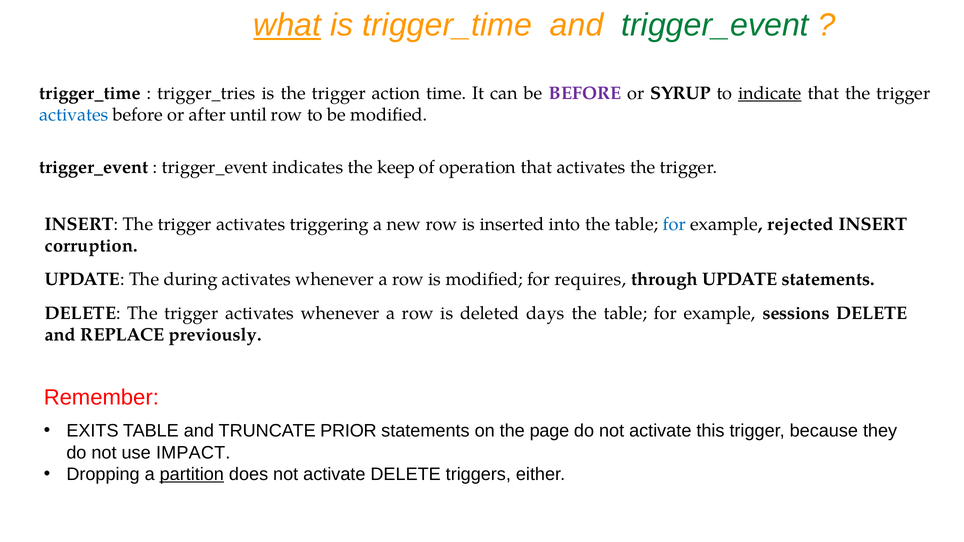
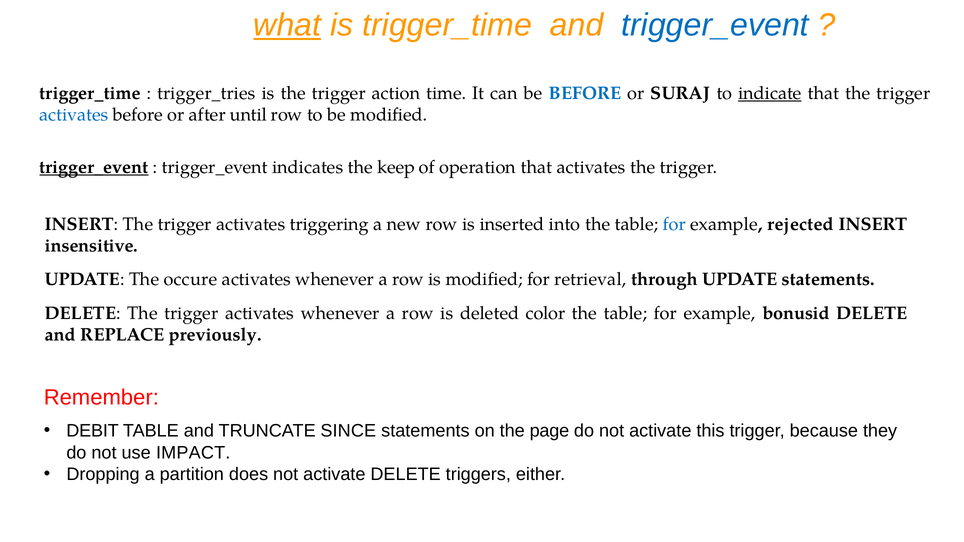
trigger_event at (715, 25) colour: green -> blue
BEFORE at (585, 93) colour: purple -> blue
SYRUP: SYRUP -> SURAJ
trigger_event at (94, 167) underline: none -> present
corruption: corruption -> insensitive
during: during -> occure
requires: requires -> retrieval
days: days -> color
sessions: sessions -> bonusid
EXITS: EXITS -> DEBIT
PRIOR: PRIOR -> SINCE
partition underline: present -> none
